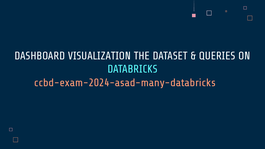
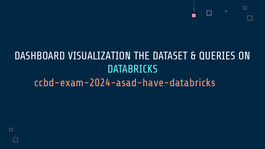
ccbd-exam-2024-asad-many-databricks: ccbd-exam-2024-asad-many-databricks -> ccbd-exam-2024-asad-have-databricks
